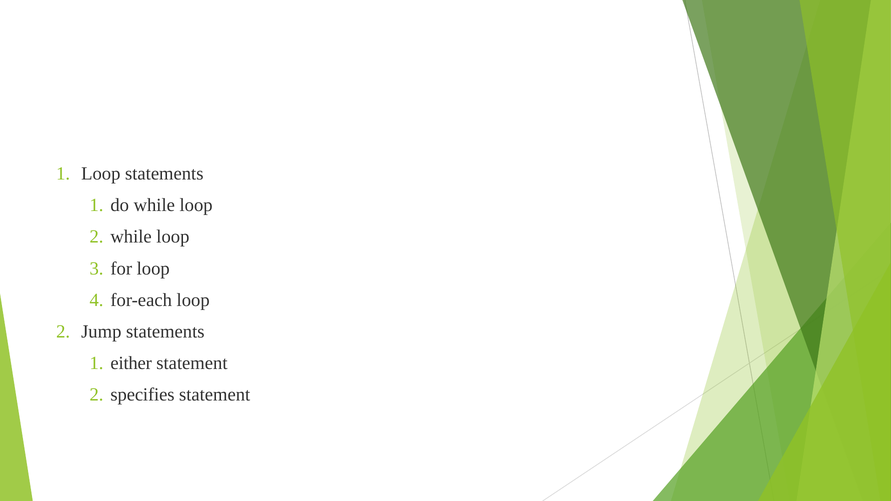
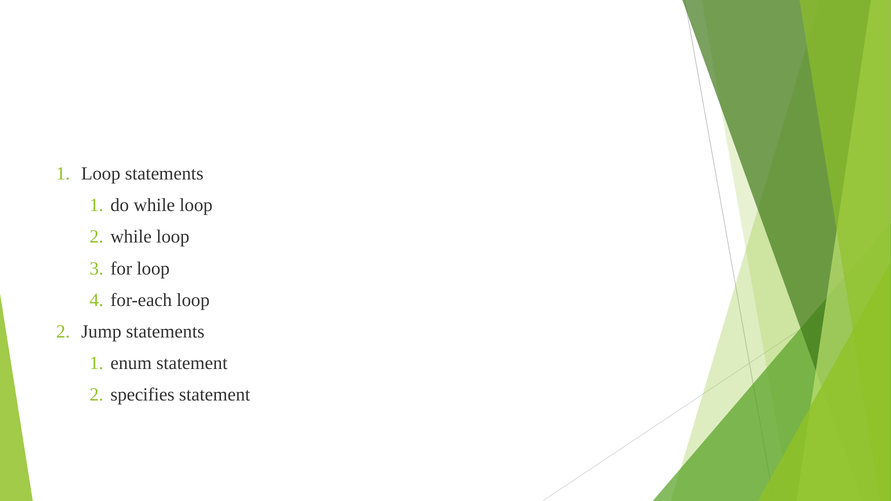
either: either -> enum
